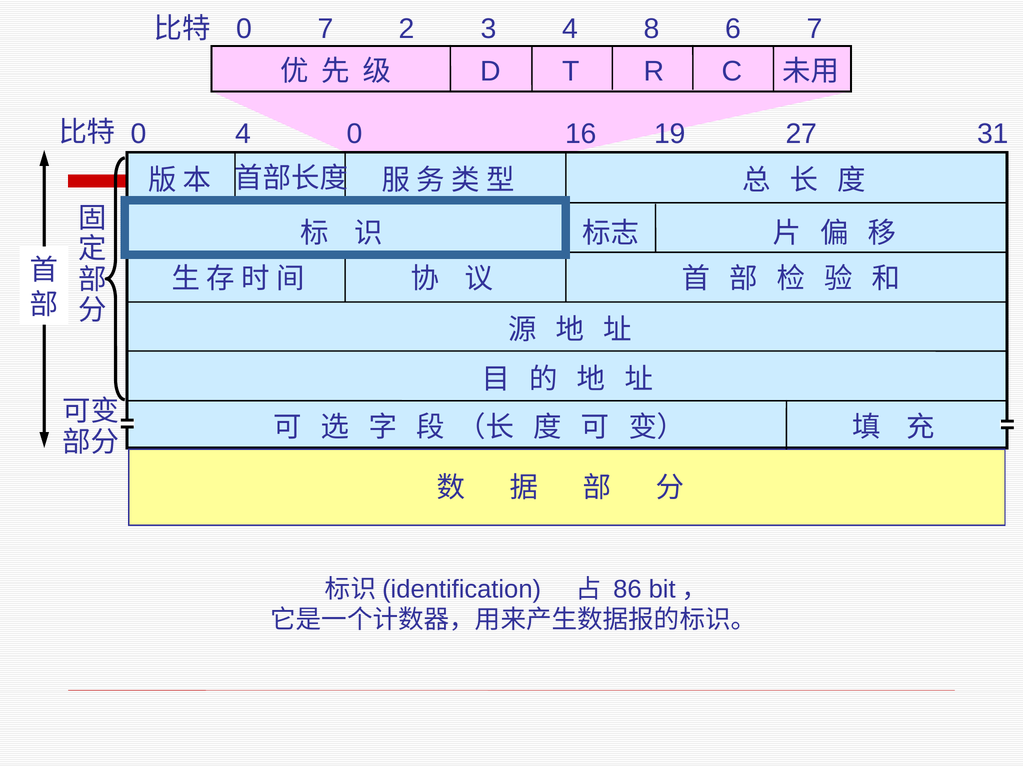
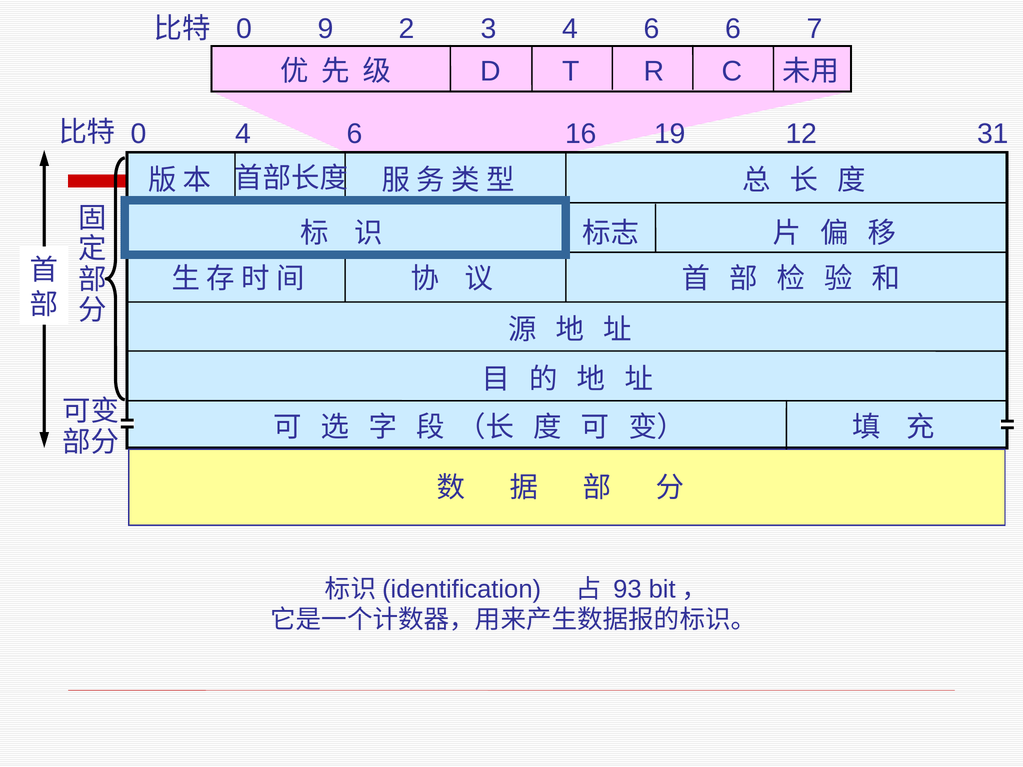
0 7: 7 -> 9
3 4 8: 8 -> 6
0 4 0: 0 -> 6
27: 27 -> 12
86: 86 -> 93
